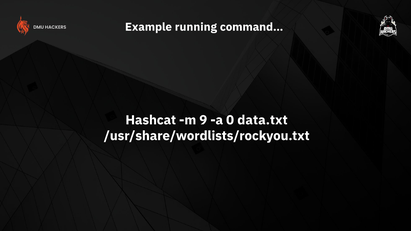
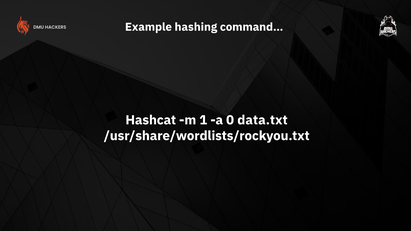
running: running -> hashing
9: 9 -> 1
